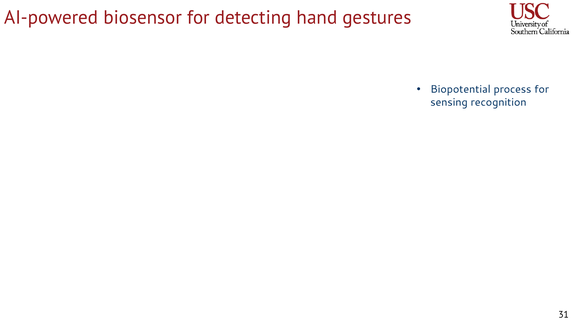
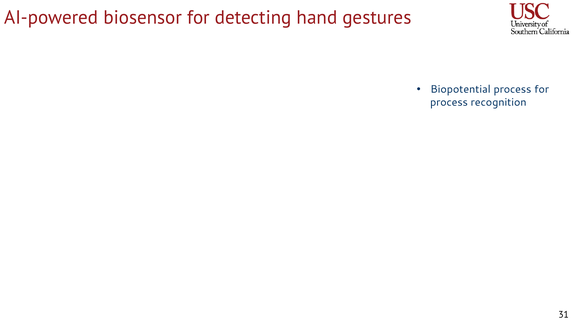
sensing at (449, 102): sensing -> process
